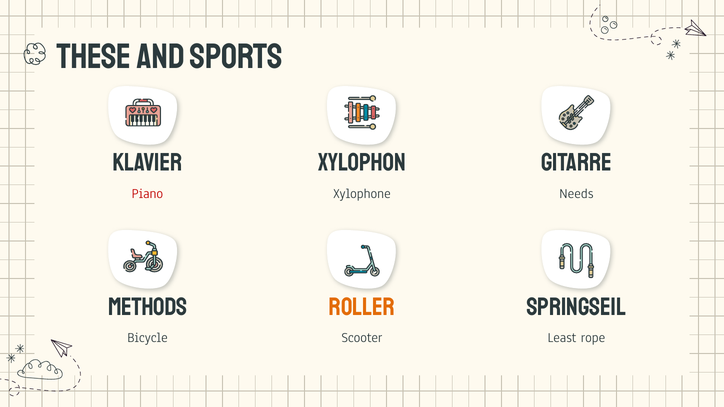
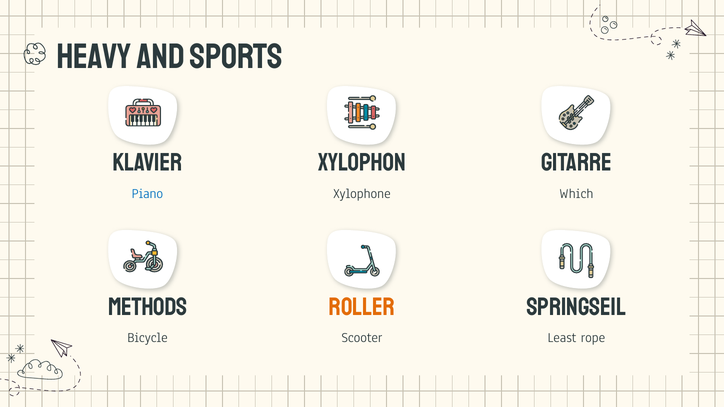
THESE: THESE -> HEAVY
Piano colour: red -> blue
Needs: Needs -> Which
